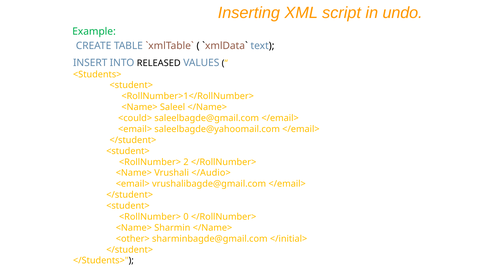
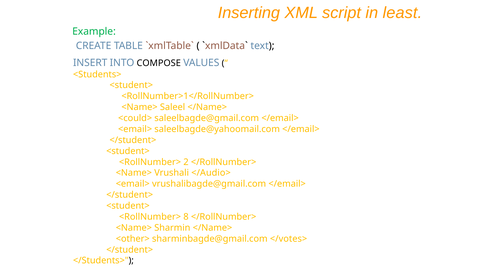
undo: undo -> least
RELEASED: RELEASED -> COMPOSE
0: 0 -> 8
</initial>: </initial> -> </votes>
